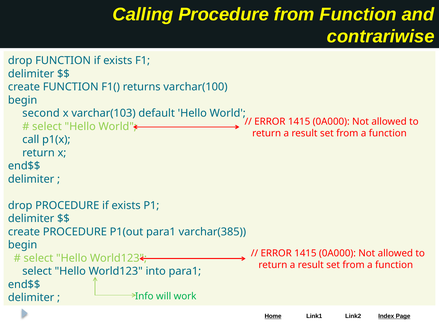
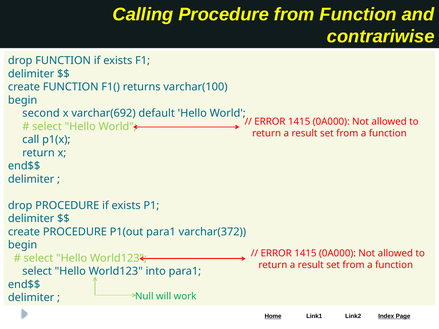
varchar(103: varchar(103 -> varchar(692
varchar(385: varchar(385 -> varchar(372
Info: Info -> Null
